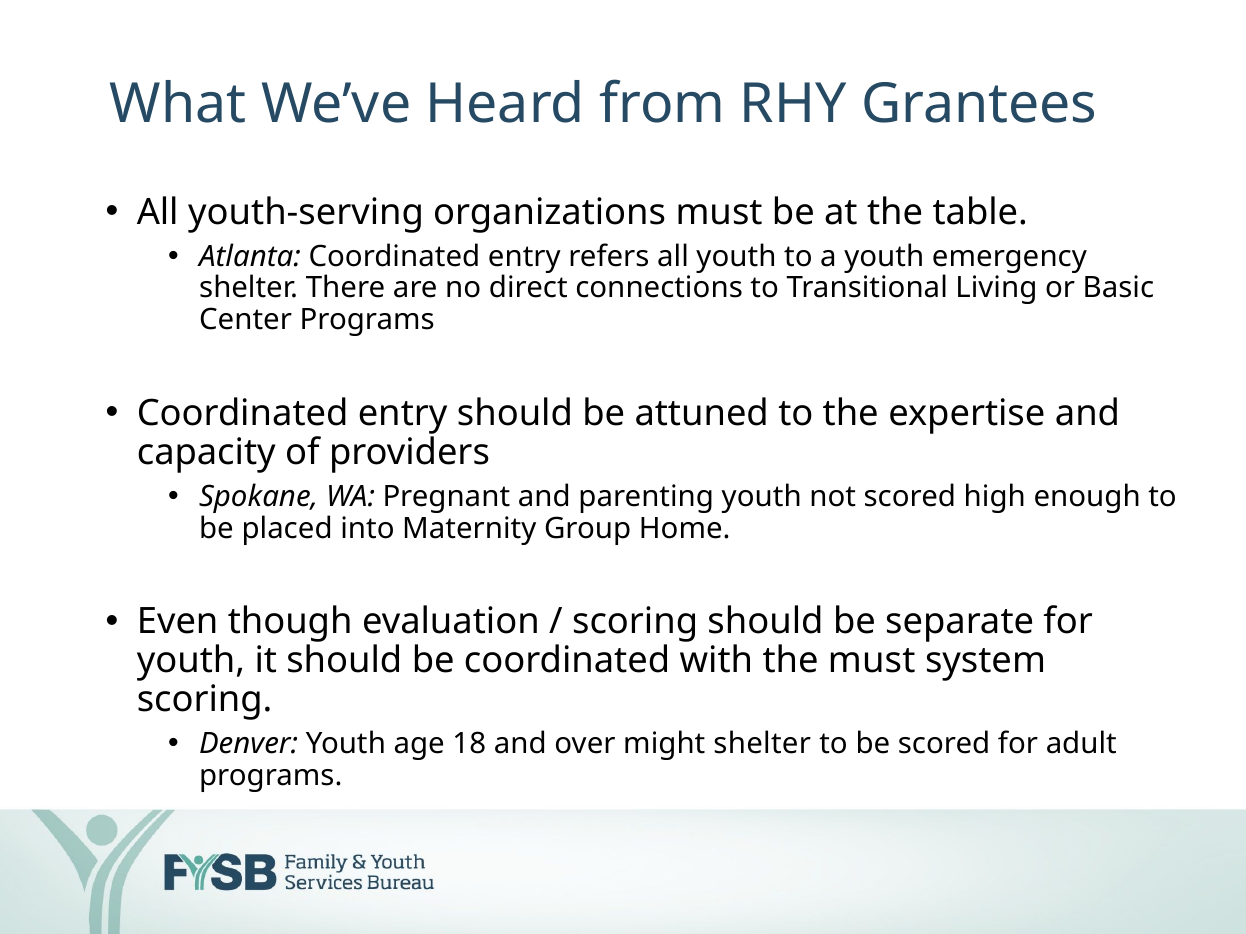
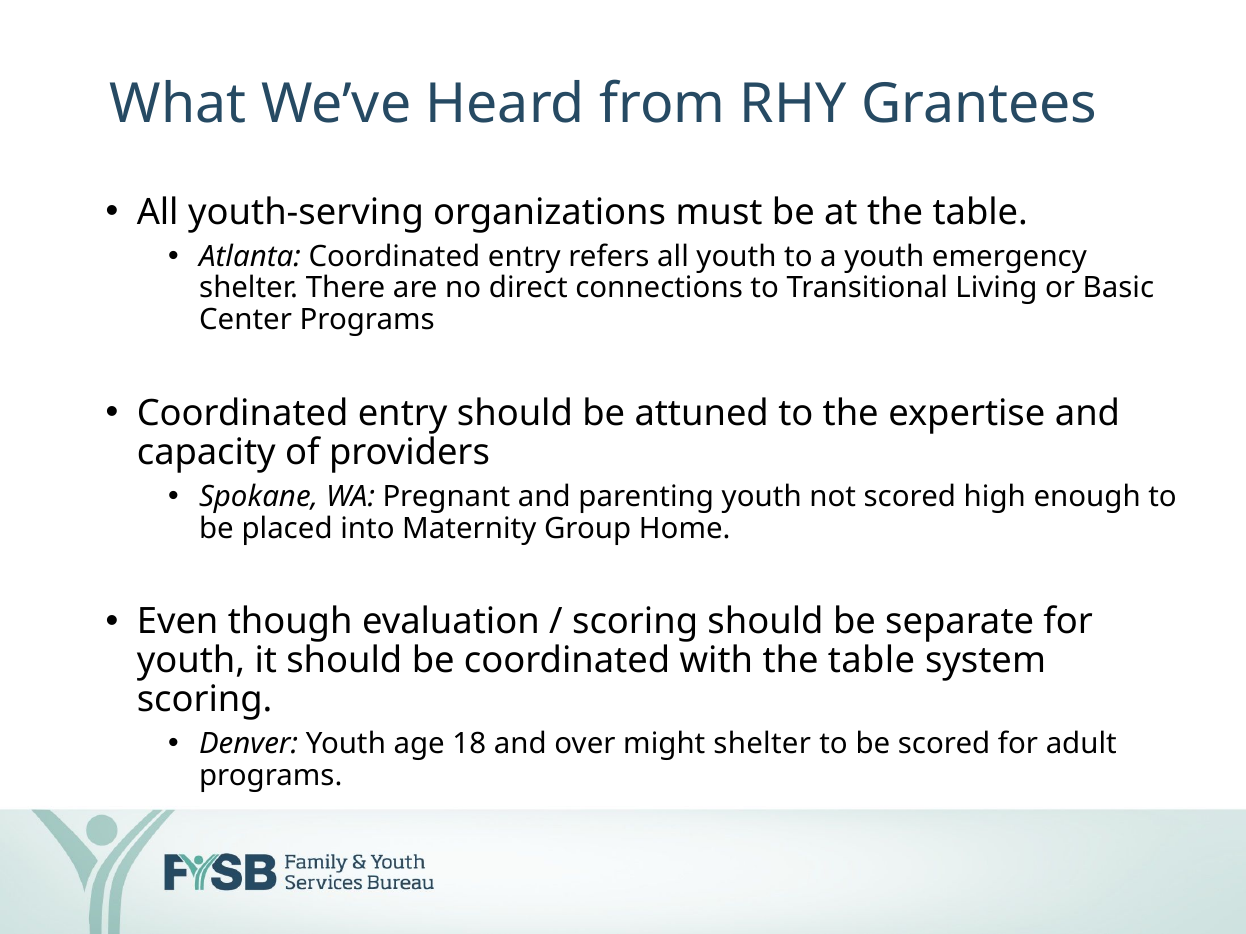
with the must: must -> table
